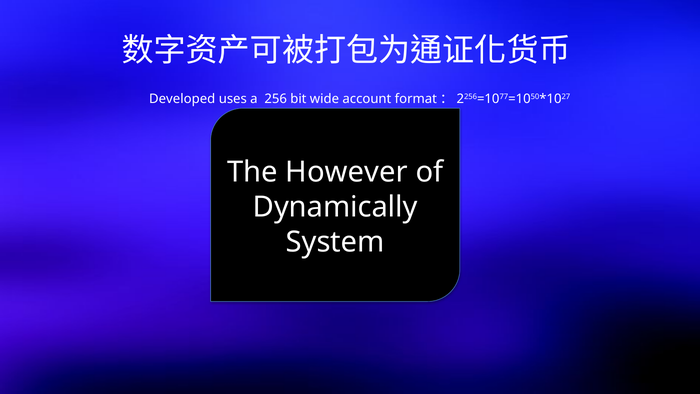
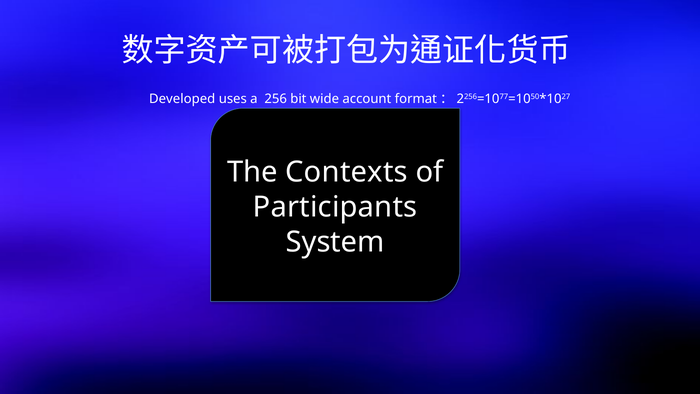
However: However -> Contexts
Dynamically: Dynamically -> Participants
